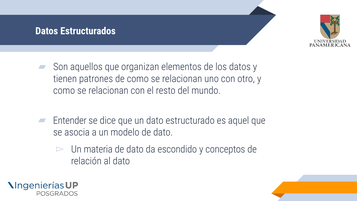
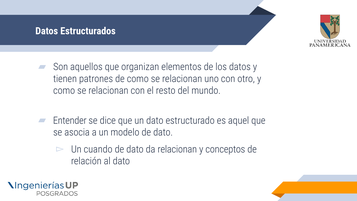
materia: materia -> cuando
da escondido: escondido -> relacionan
